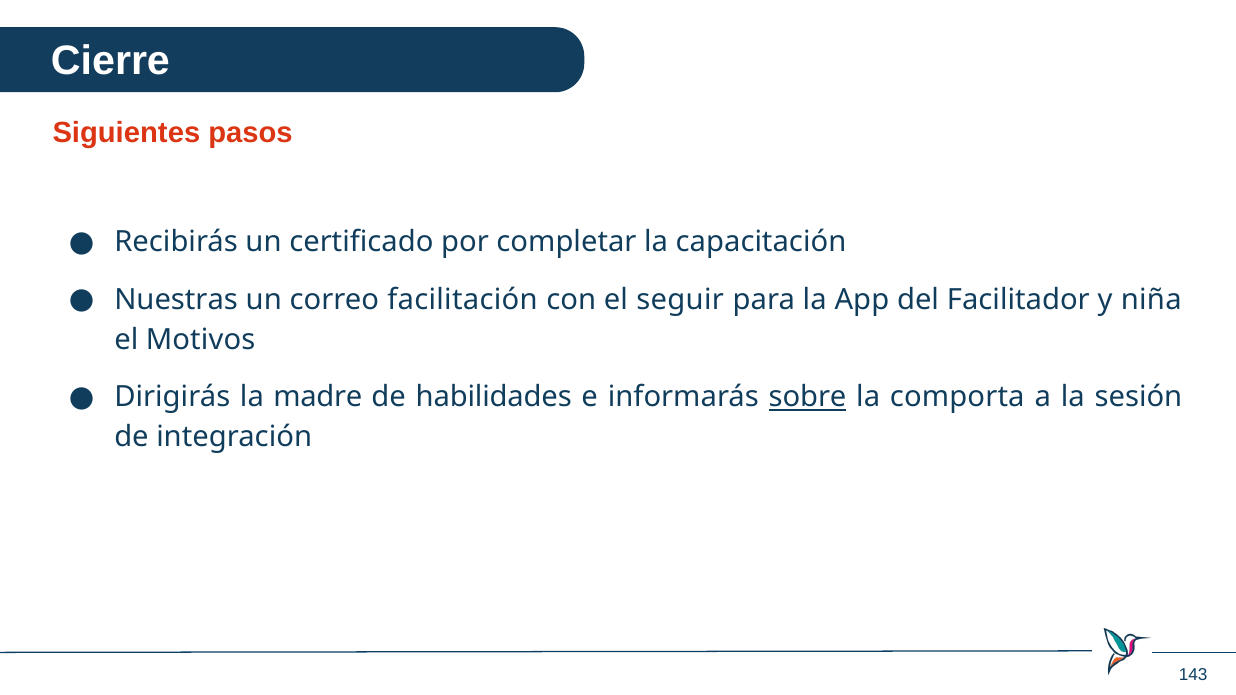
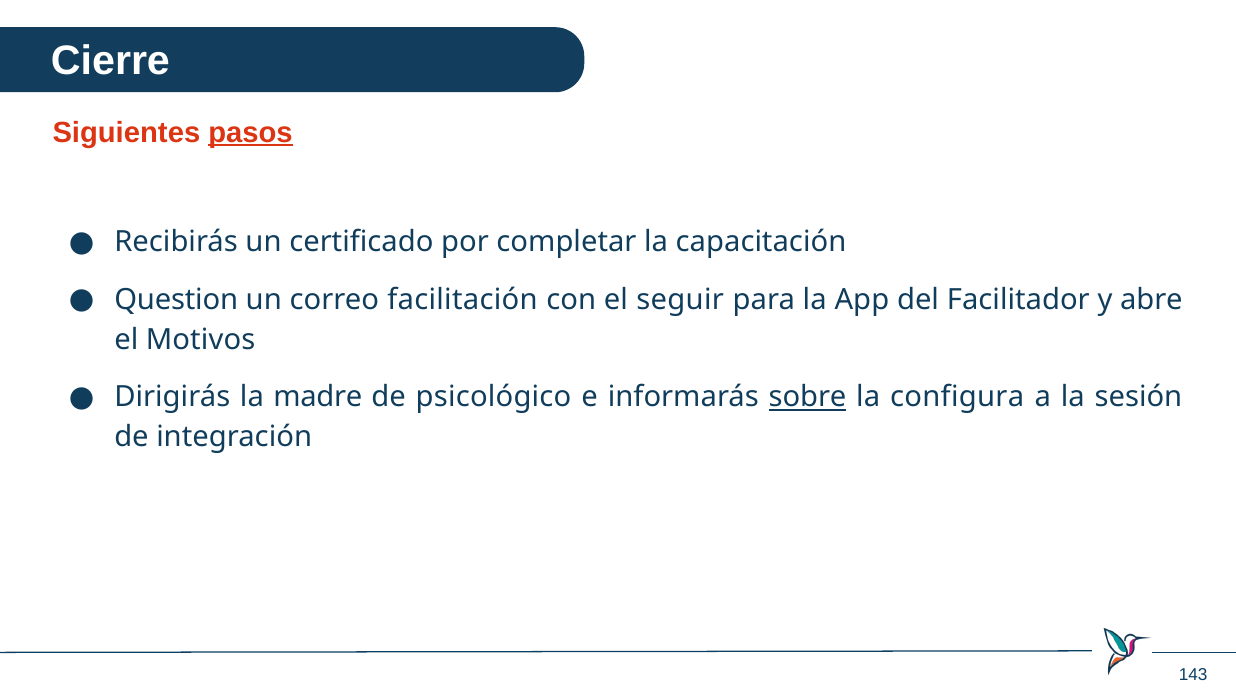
pasos underline: none -> present
Nuestras: Nuestras -> Question
niña: niña -> abre
habilidades: habilidades -> psicológico
comporta: comporta -> configura
